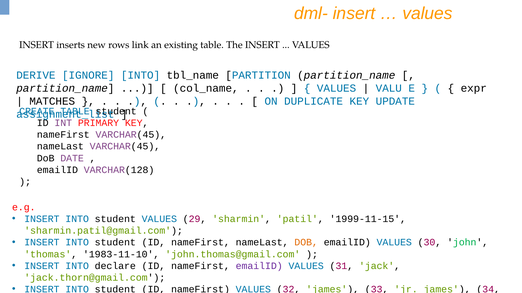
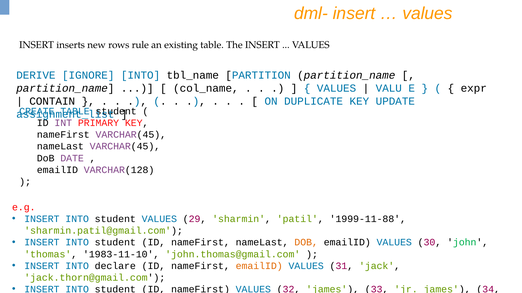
link: link -> rule
MATCHES: MATCHES -> CONTAIN
1999-11-15: 1999-11-15 -> 1999-11-88
emailID at (259, 266) colour: purple -> orange
